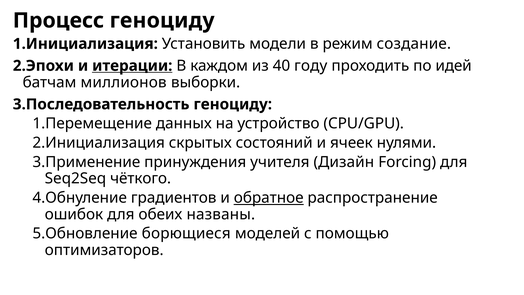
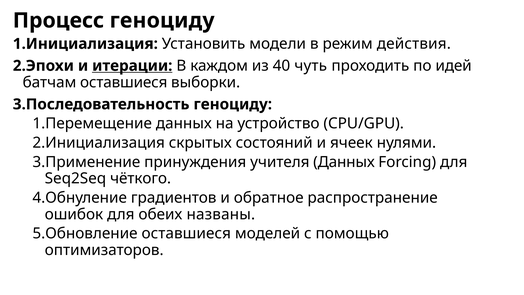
создание: создание -> действия
году: году -> чуть
батчам миллионов: миллионов -> оставшиеся
учителя Дизайн: Дизайн -> Данных
обратное underline: present -> none
борющиеся at (186, 233): борющиеся -> оставшиеся
